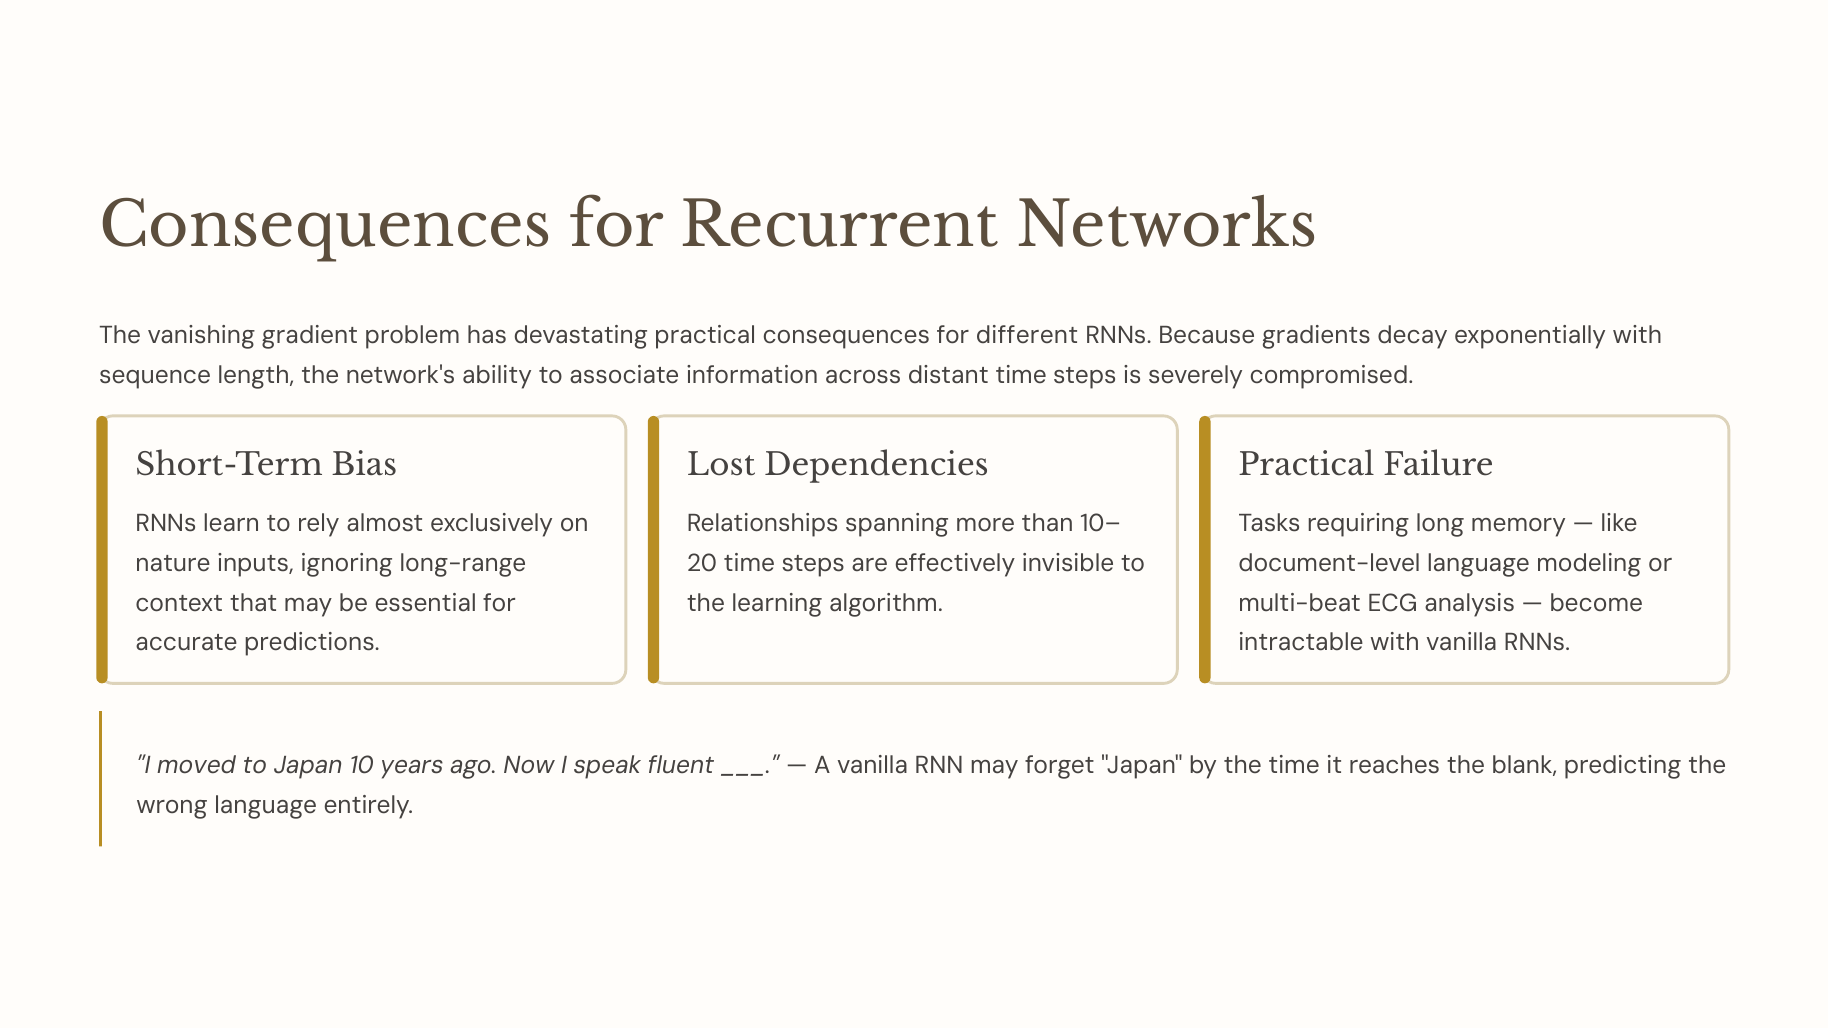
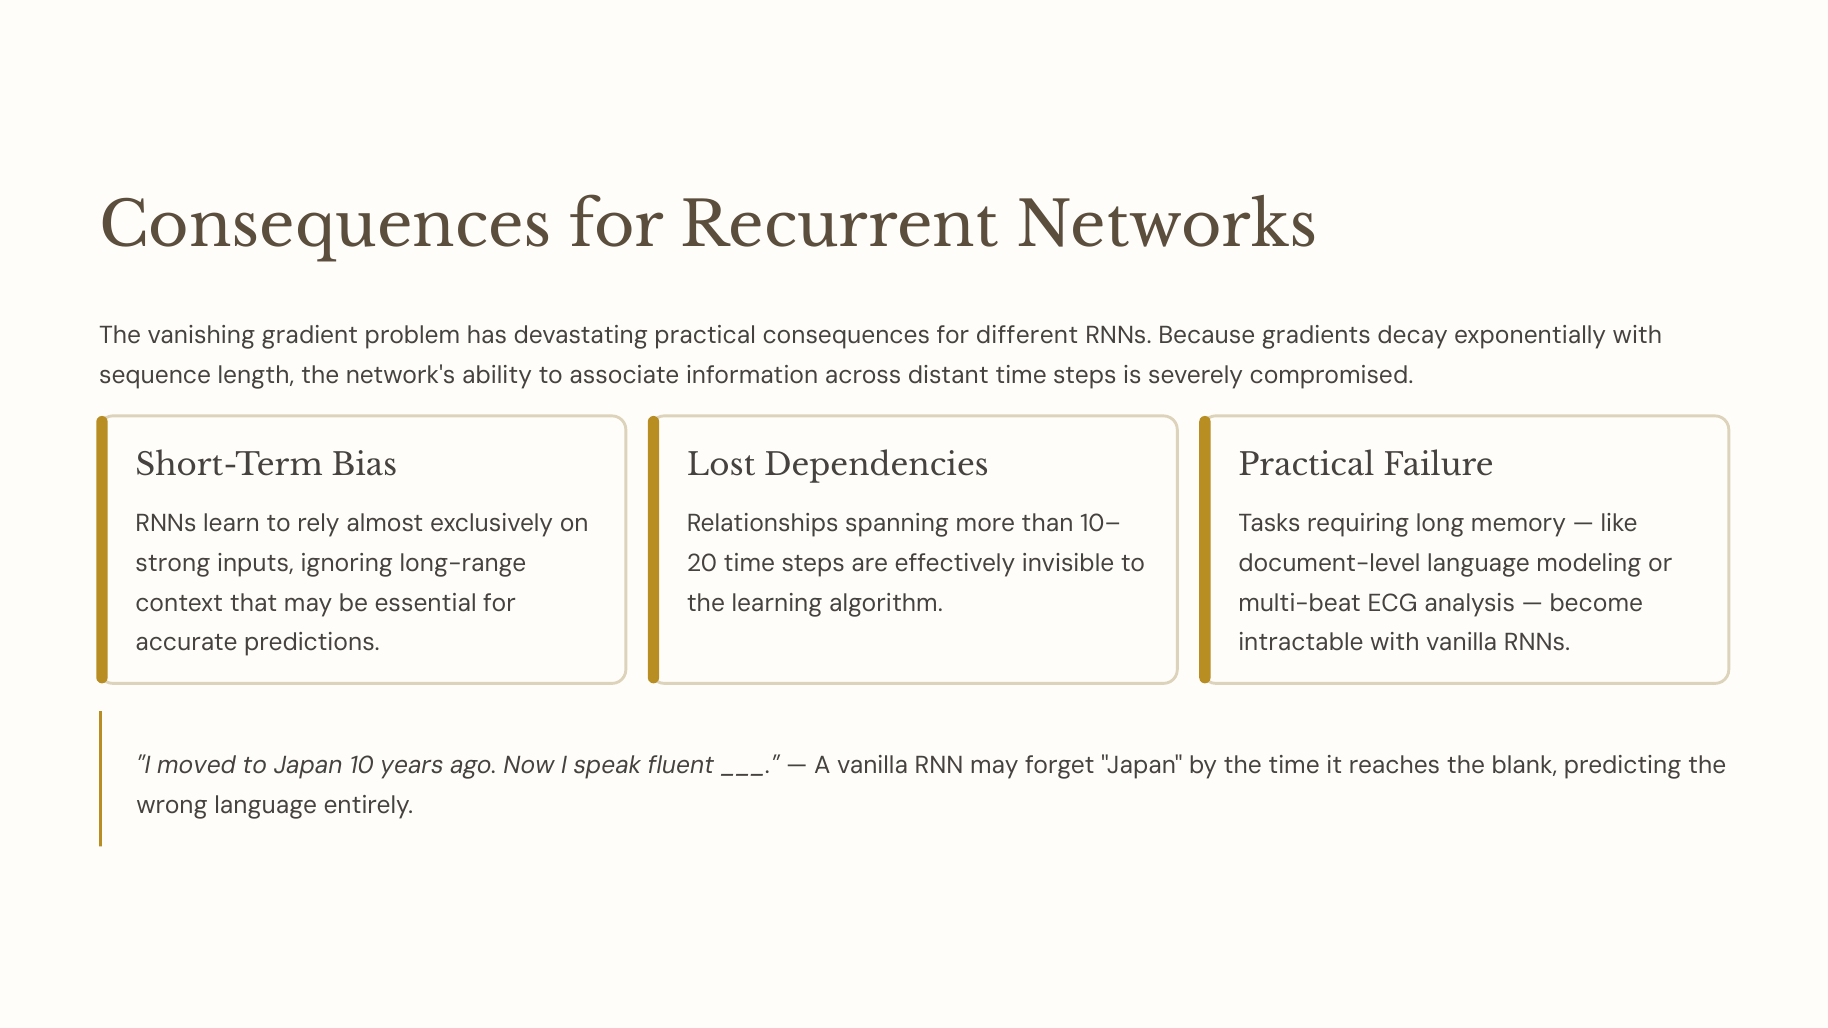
nature: nature -> strong
